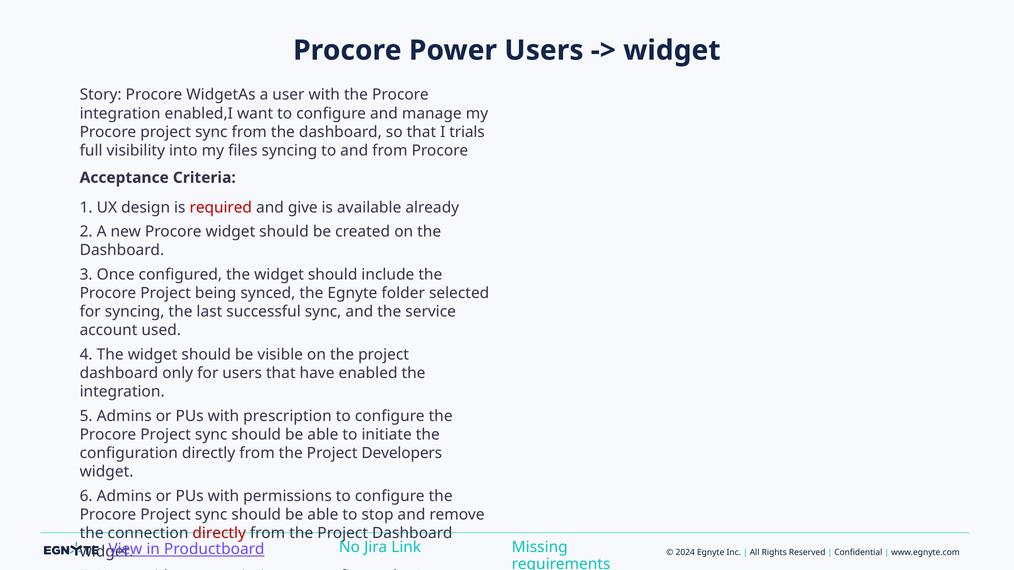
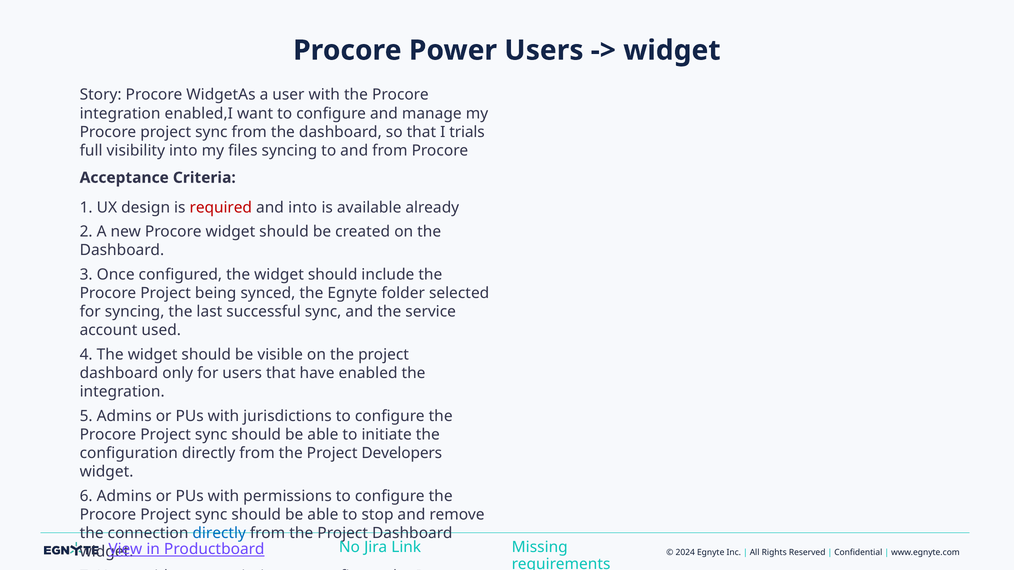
and give: give -> into
prescription: prescription -> jurisdictions
directly at (219, 533) colour: red -> blue
